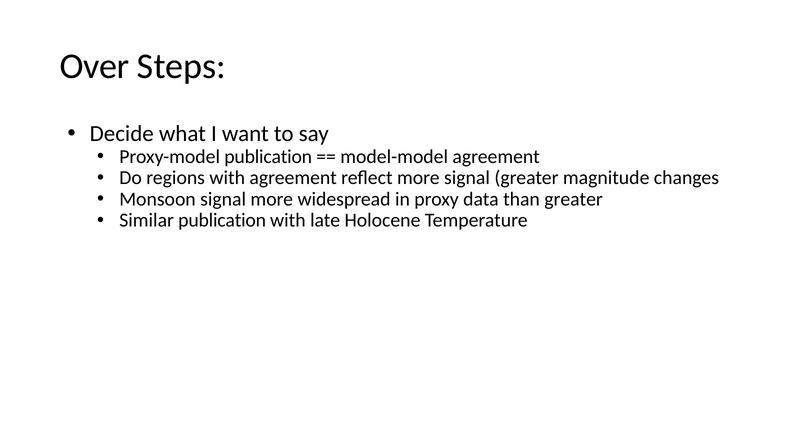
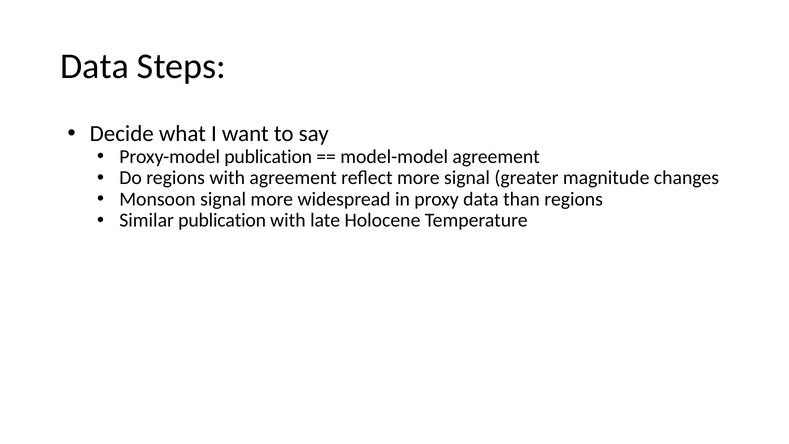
Over at (95, 66): Over -> Data
than greater: greater -> regions
